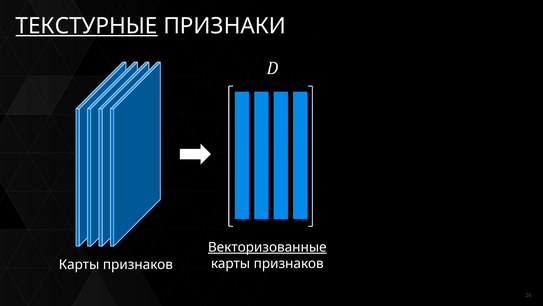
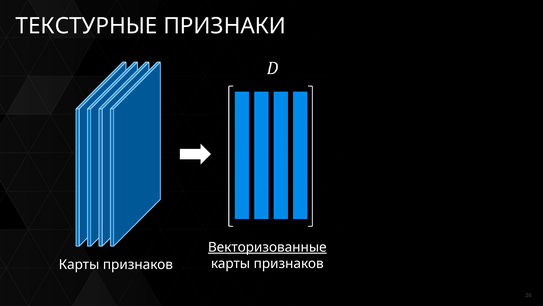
ТЕКСТУРНЫЕ underline: present -> none
